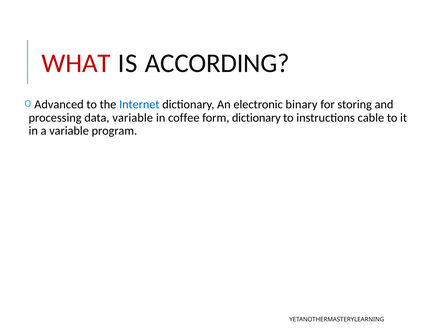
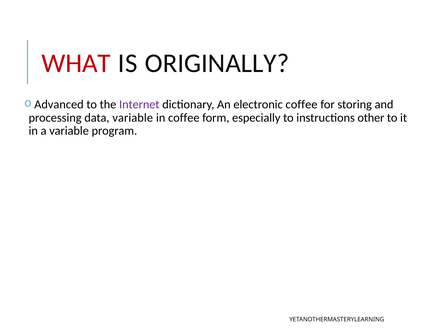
ACCORDING: ACCORDING -> ORIGINALLY
Internet colour: blue -> purple
electronic binary: binary -> coffee
form dictionary: dictionary -> especially
cable: cable -> other
